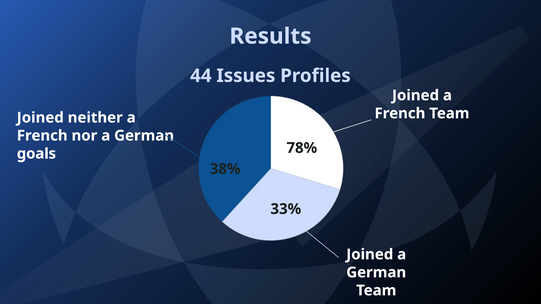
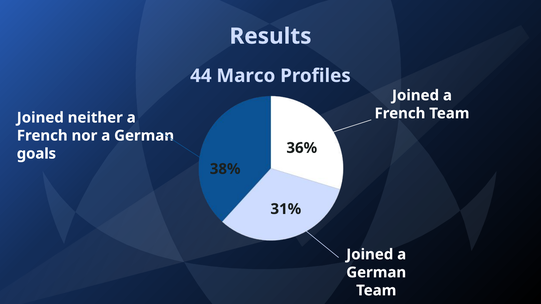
Issues: Issues -> Marco
78%: 78% -> 36%
33%: 33% -> 31%
